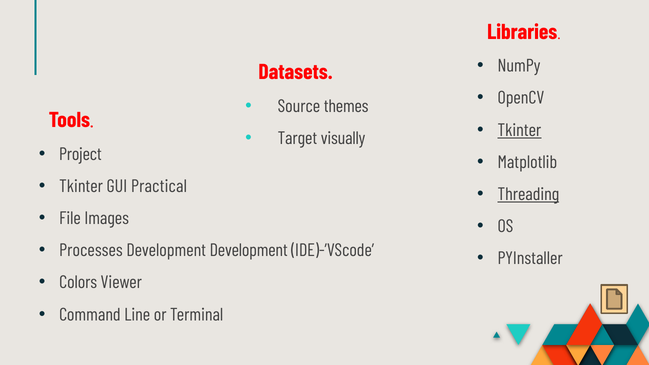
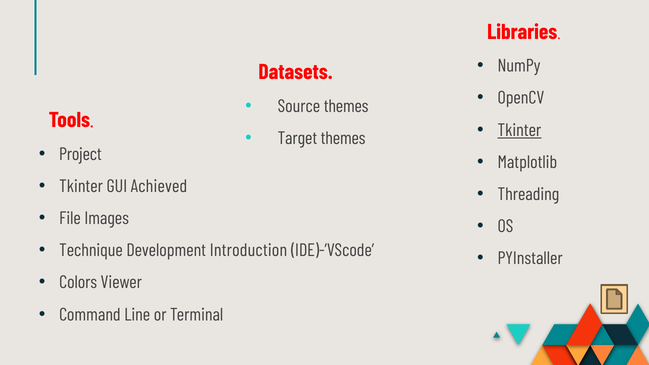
Target visually: visually -> themes
Practical: Practical -> Achieved
Threading underline: present -> none
Processes: Processes -> Technique
Development Development: Development -> Introduction
